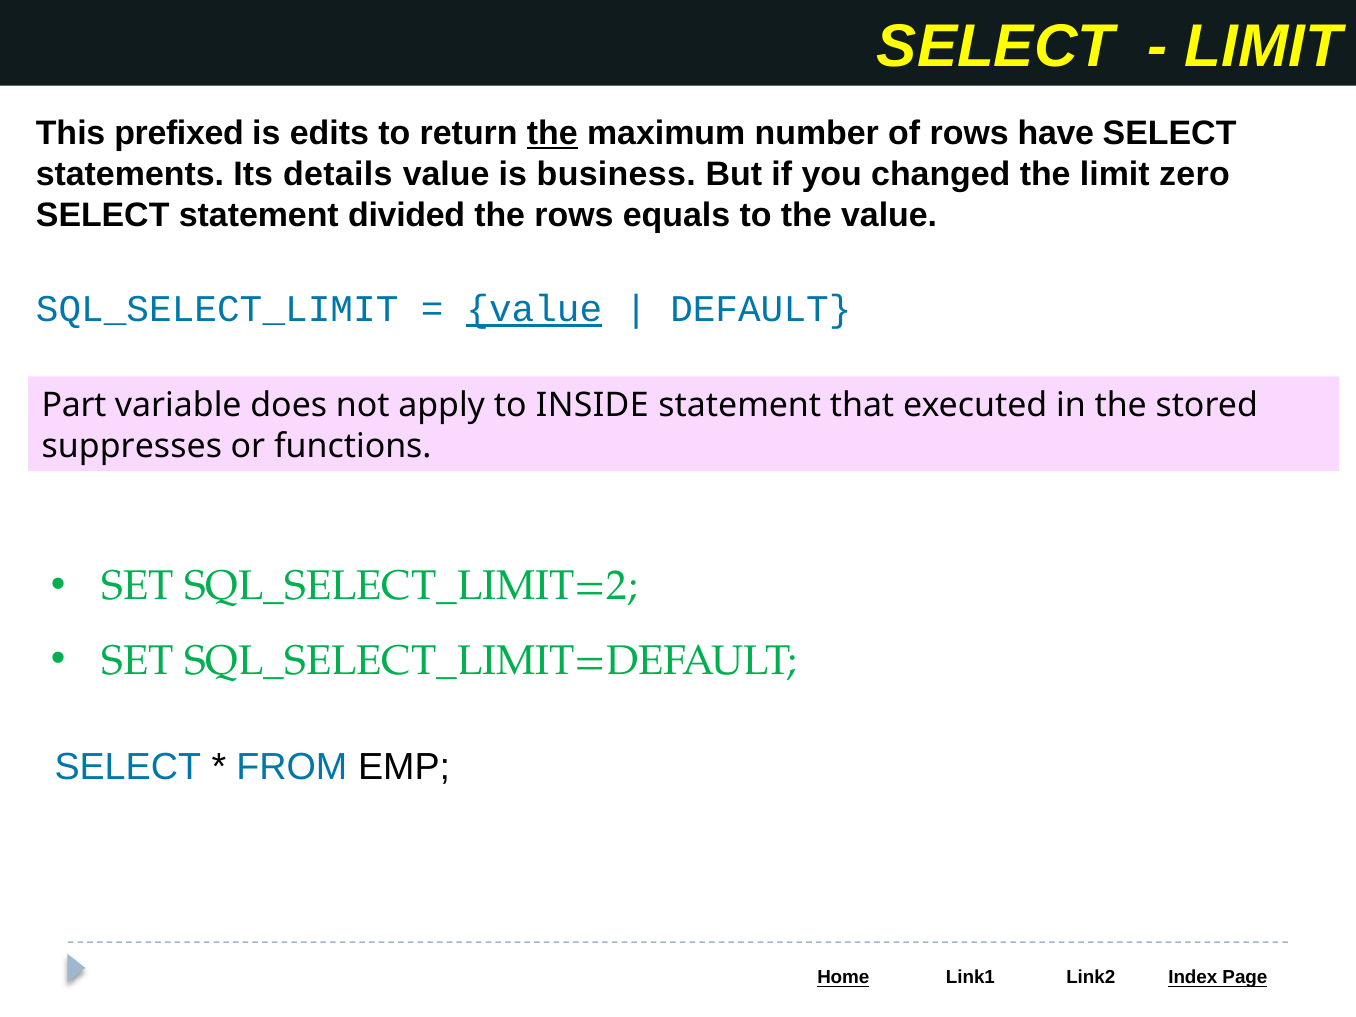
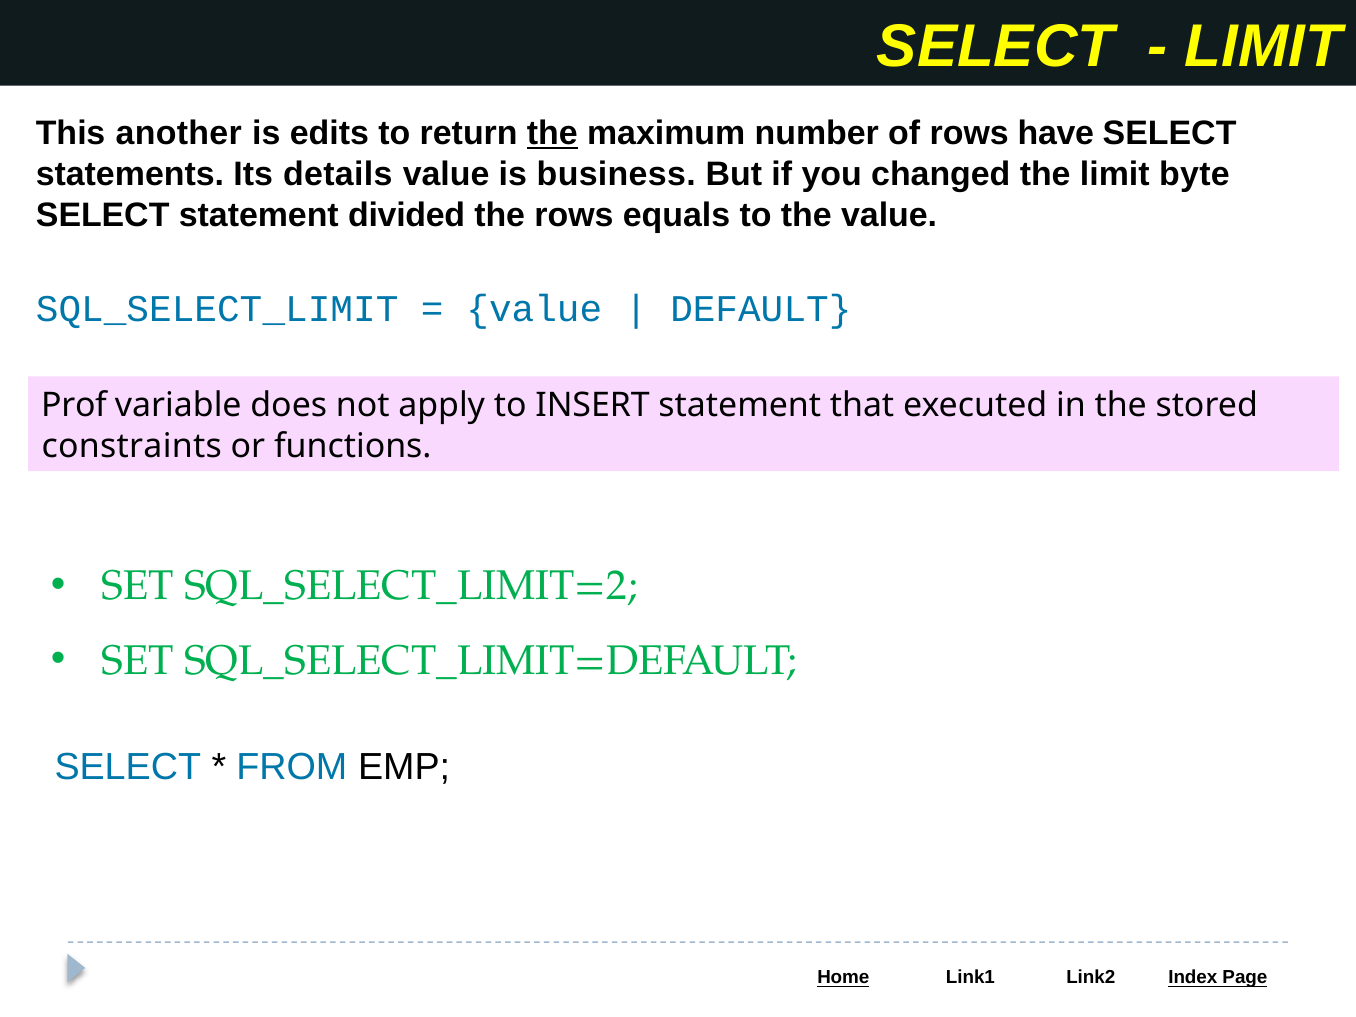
prefixed: prefixed -> another
zero: zero -> byte
value at (534, 309) underline: present -> none
Part: Part -> Prof
INSIDE: INSIDE -> INSERT
suppresses: suppresses -> constraints
